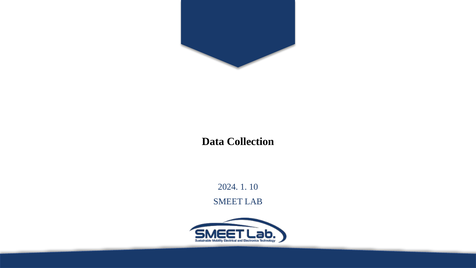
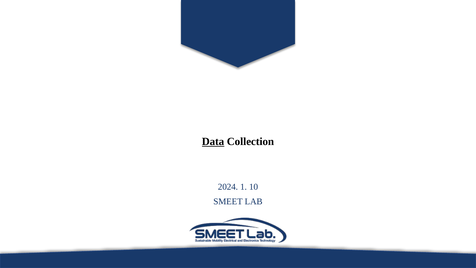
Data underline: none -> present
